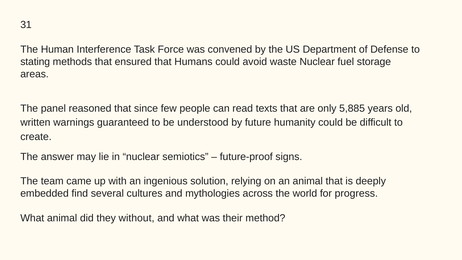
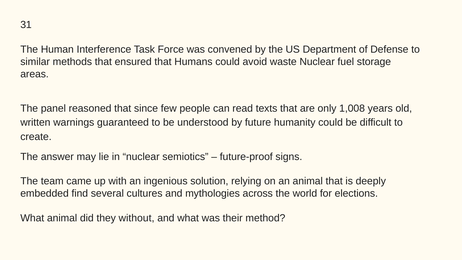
stating: stating -> similar
5,885: 5,885 -> 1,008
progress: progress -> elections
